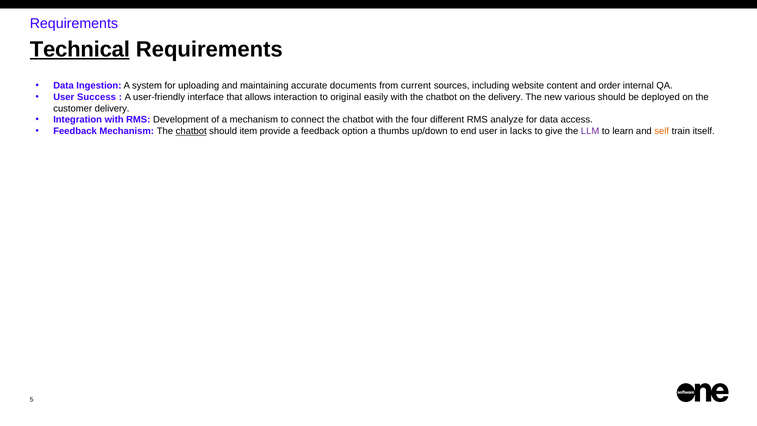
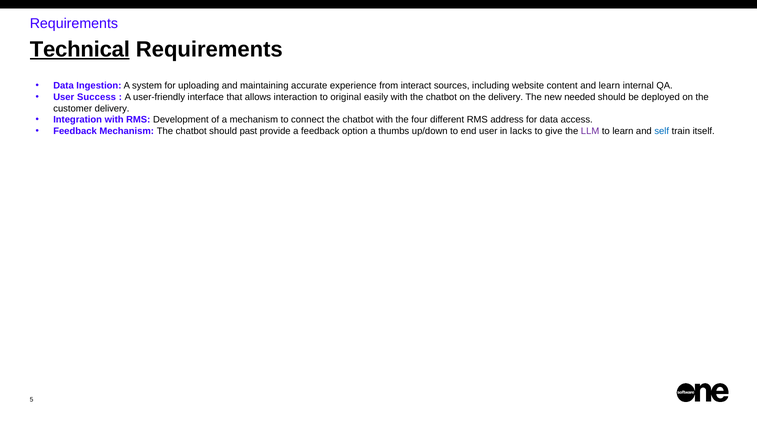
documents: documents -> experience
current: current -> interact
and order: order -> learn
various: various -> needed
analyze: analyze -> address
chatbot at (191, 131) underline: present -> none
item: item -> past
self colour: orange -> blue
